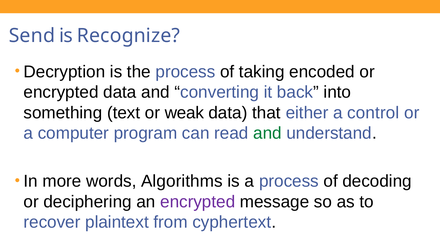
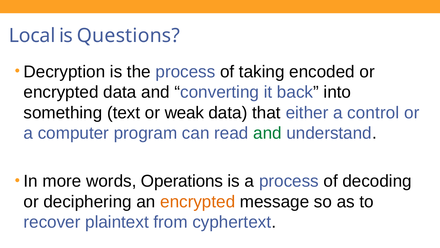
Send: Send -> Local
Recognize: Recognize -> Questions
Algorithms: Algorithms -> Operations
encrypted at (198, 201) colour: purple -> orange
